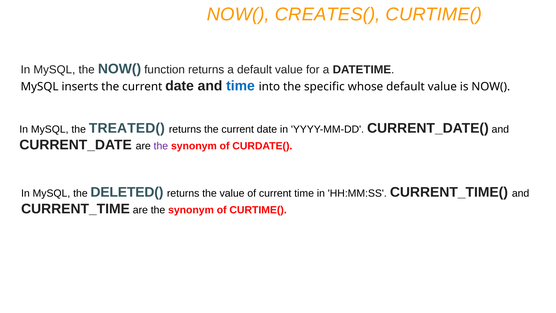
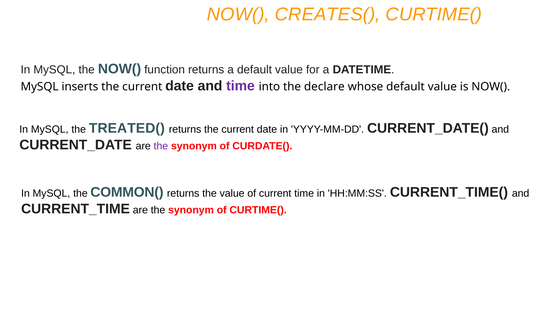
time at (240, 86) colour: blue -> purple
specific: specific -> declare
DELETED(: DELETED( -> COMMON(
